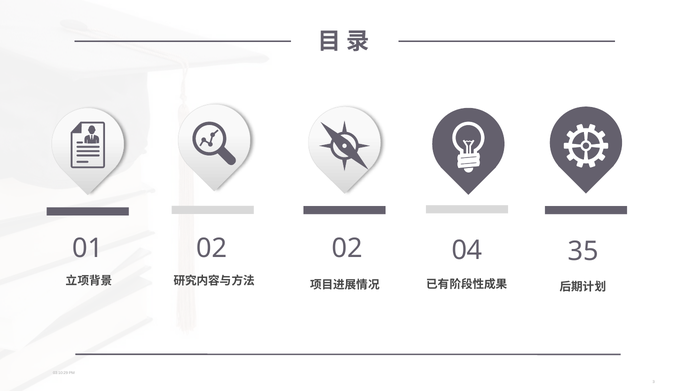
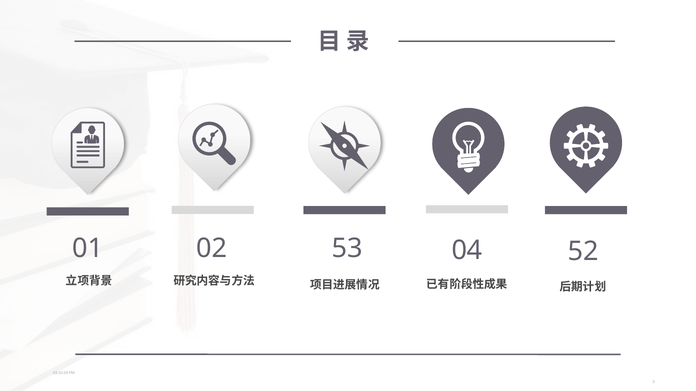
02 02: 02 -> 53
35: 35 -> 52
